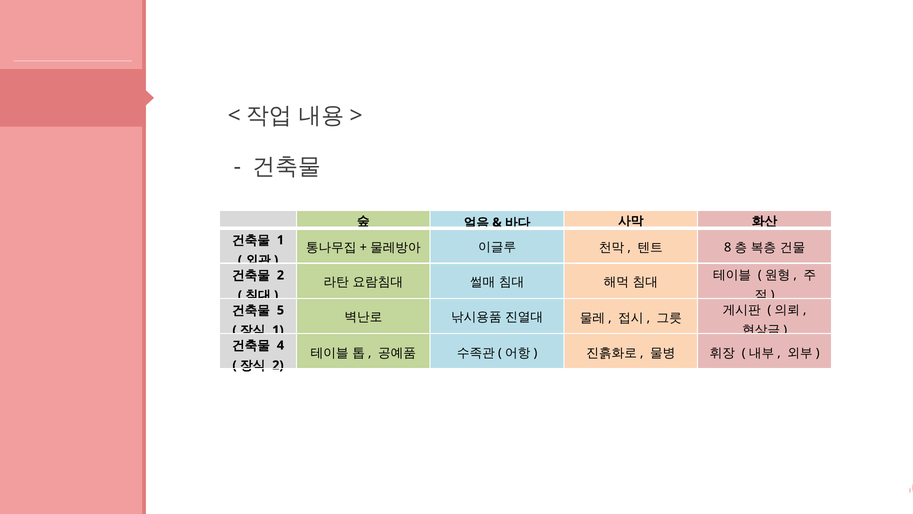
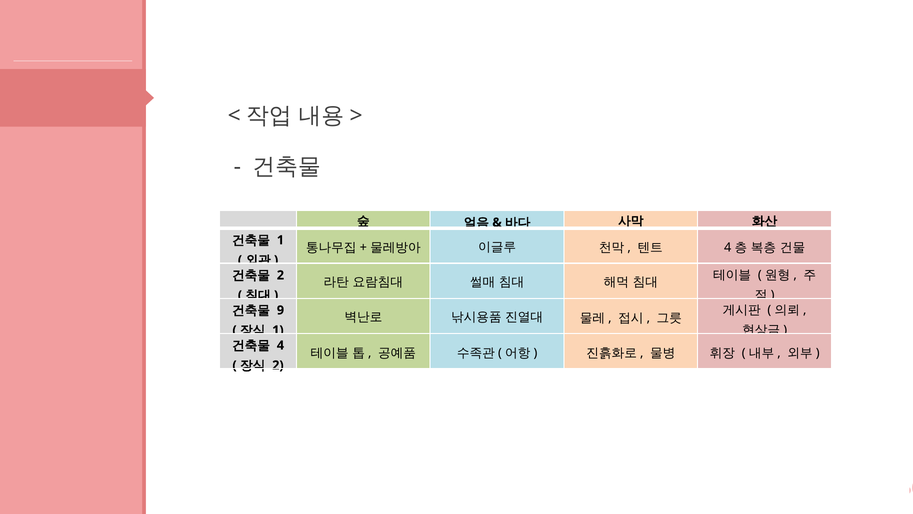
8 at (728, 247): 8 -> 4
5: 5 -> 9
